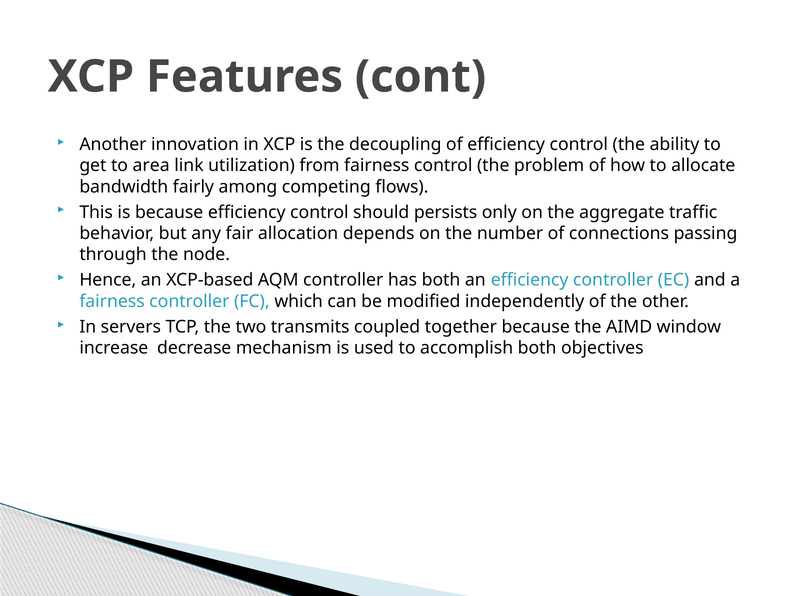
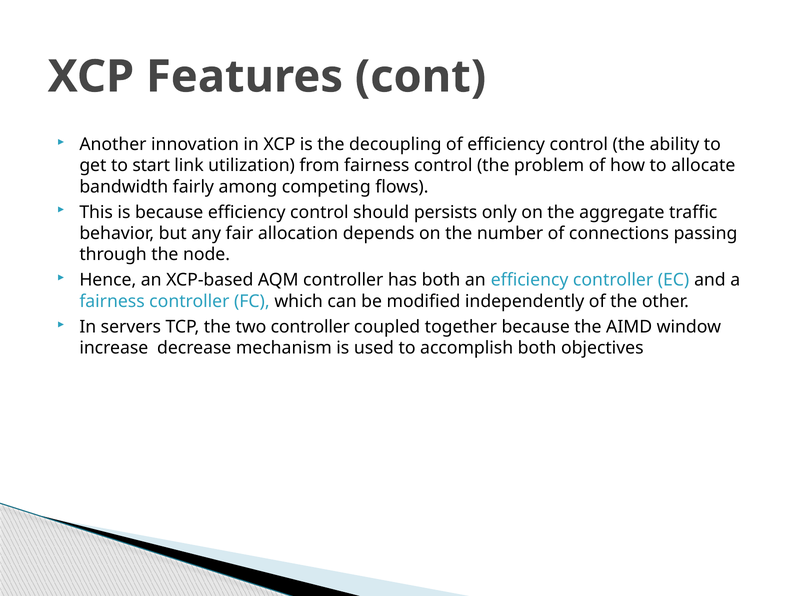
area: area -> start
two transmits: transmits -> controller
